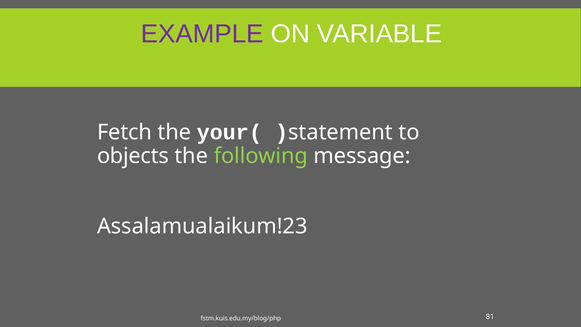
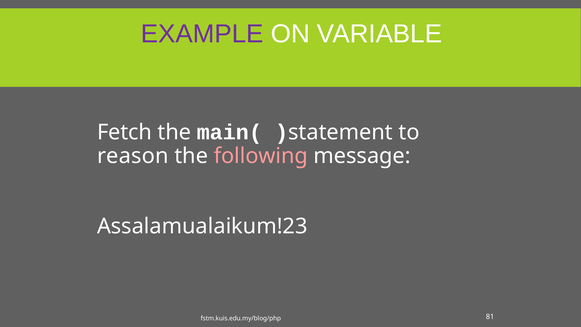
your(: your( -> main(
objects: objects -> reason
following colour: light green -> pink
